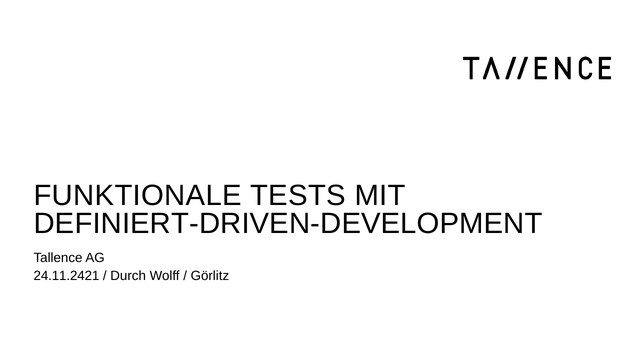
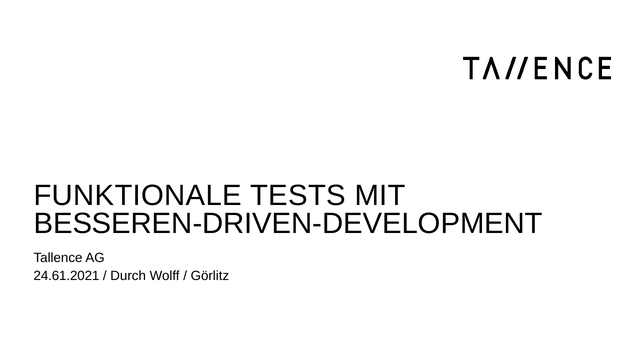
DEFINIERT-DRIVEN-DEVELOPMENT: DEFINIERT-DRIVEN-DEVELOPMENT -> BESSEREN-DRIVEN-DEVELOPMENT
24.11.2421: 24.11.2421 -> 24.61.2021
